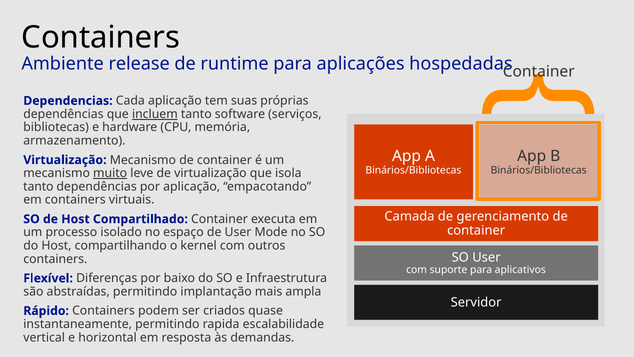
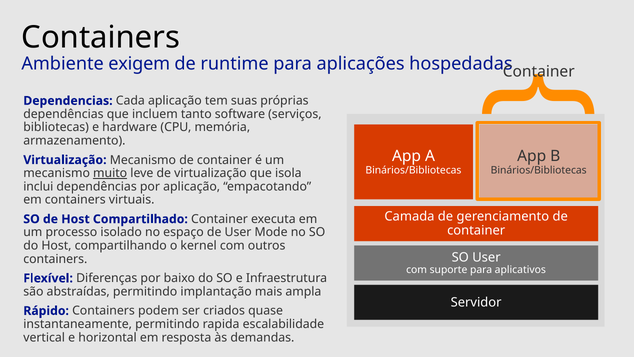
release: release -> exigem
incluem underline: present -> none
tanto at (38, 186): tanto -> inclui
